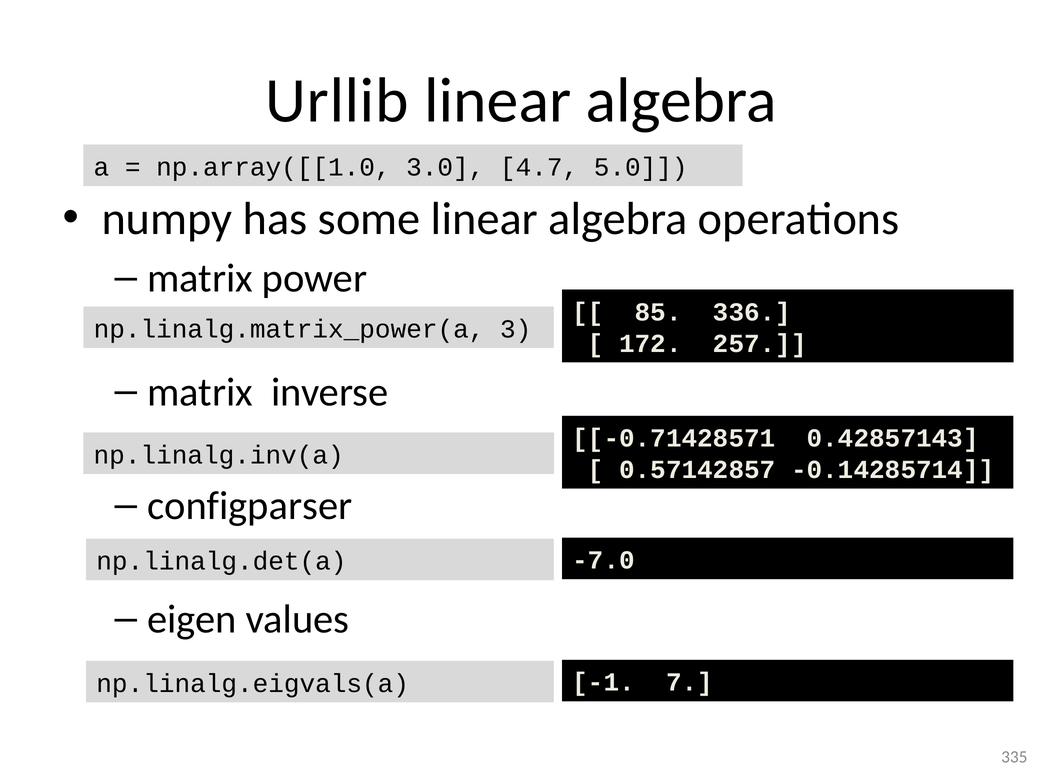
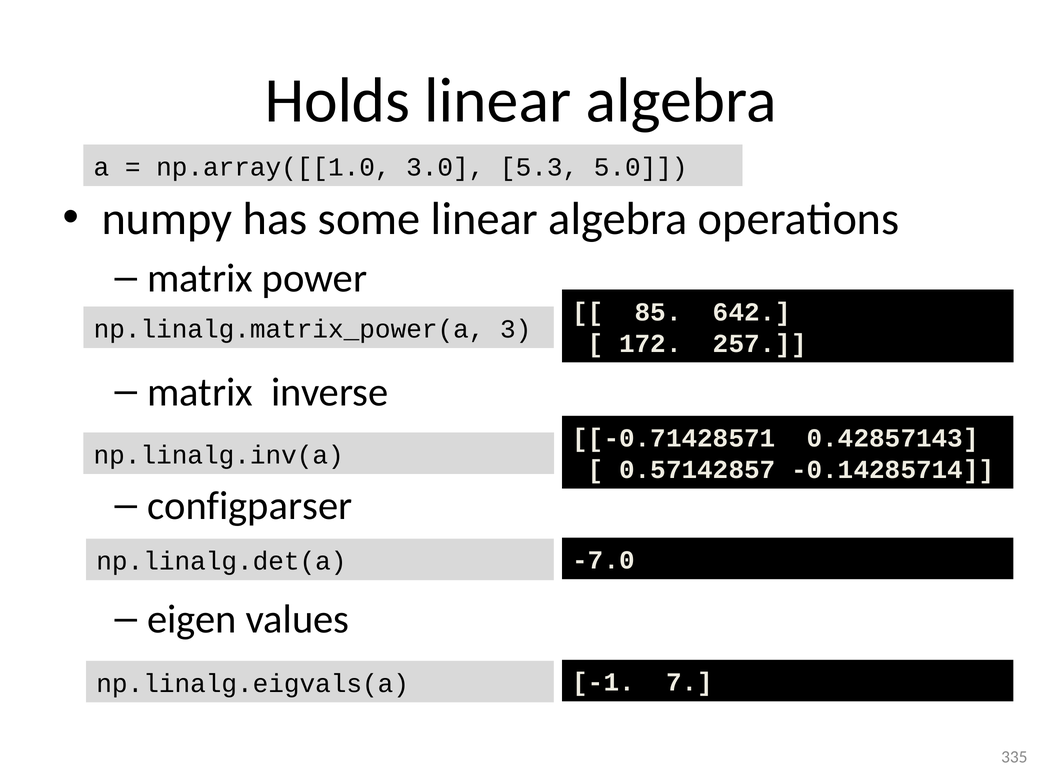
Urllib: Urllib -> Holds
4.7: 4.7 -> 5.3
336: 336 -> 642
